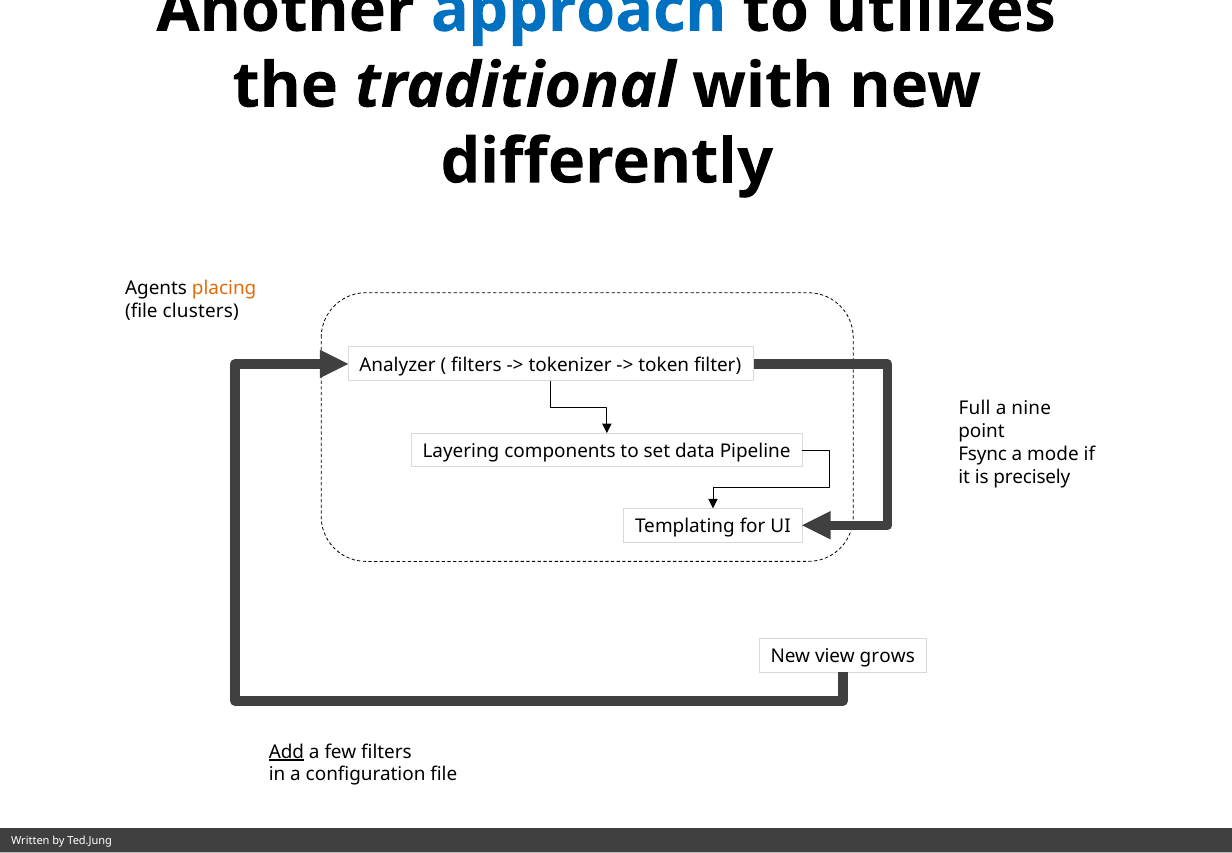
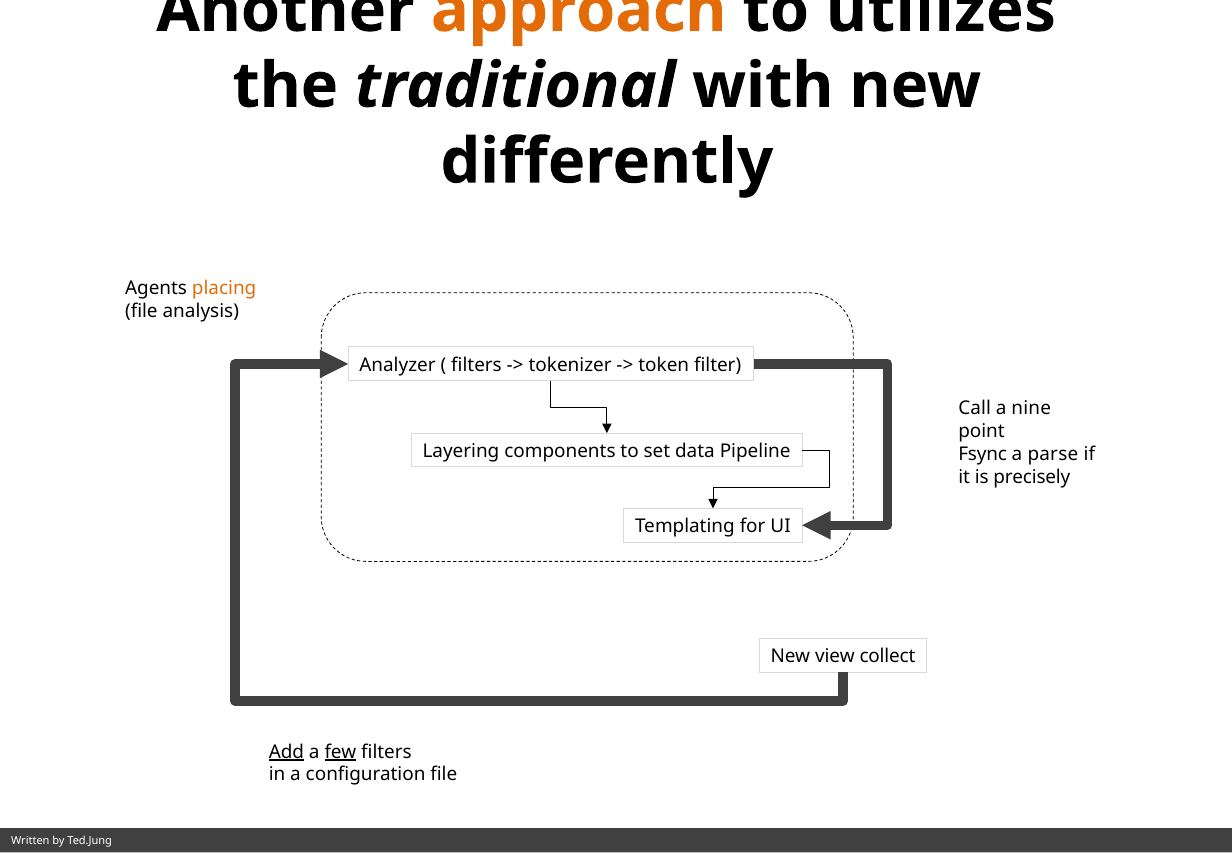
approach colour: blue -> orange
clusters: clusters -> analysis
Full: Full -> Call
mode: mode -> parse
grows: grows -> collect
few underline: none -> present
